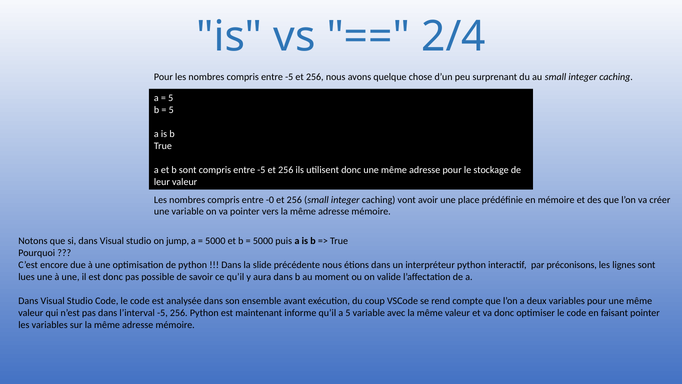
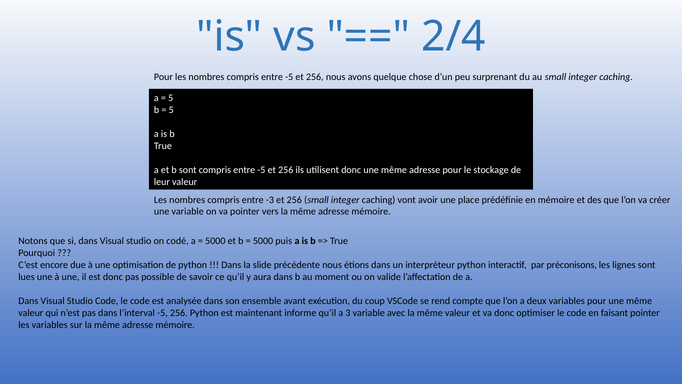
-0: -0 -> -3
jump: jump -> codé
a 5: 5 -> 3
